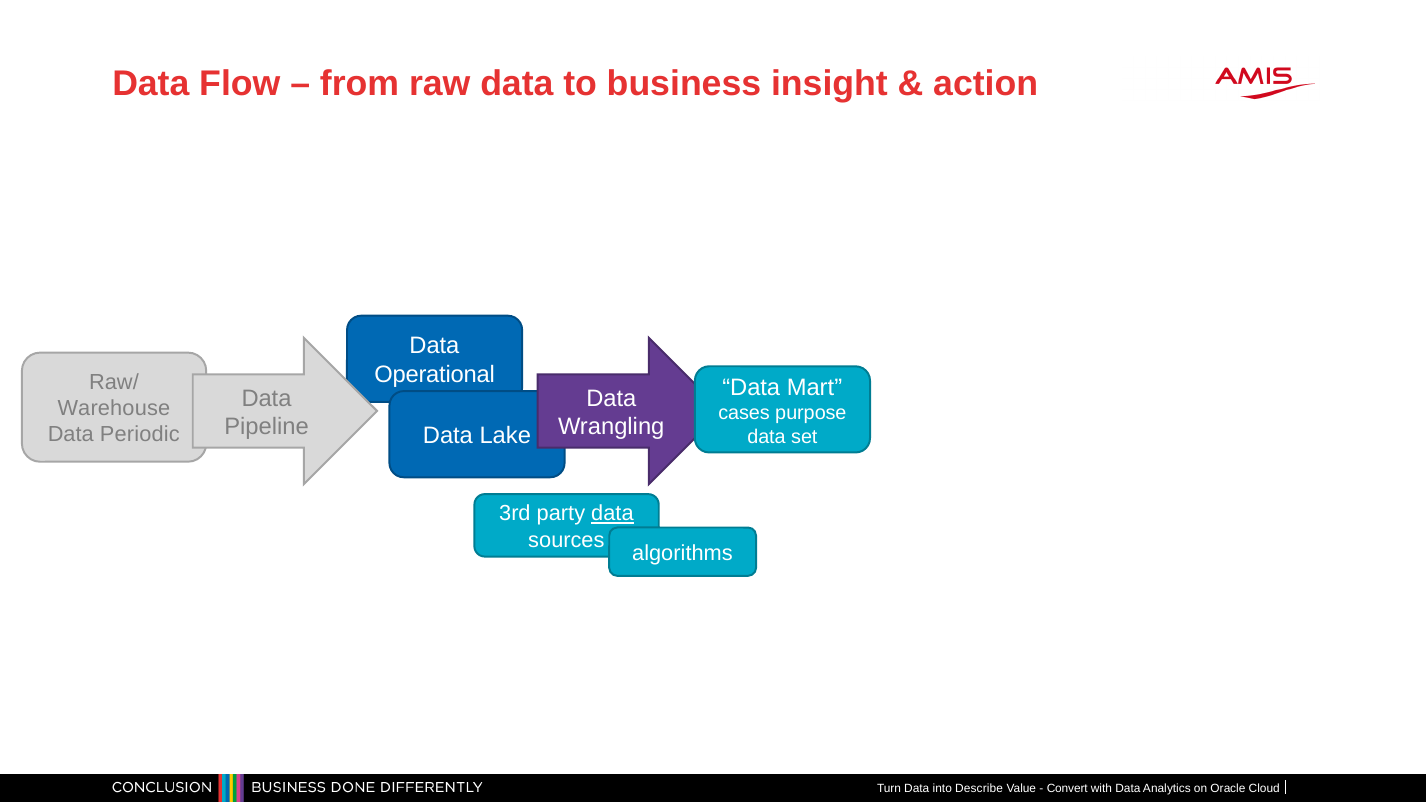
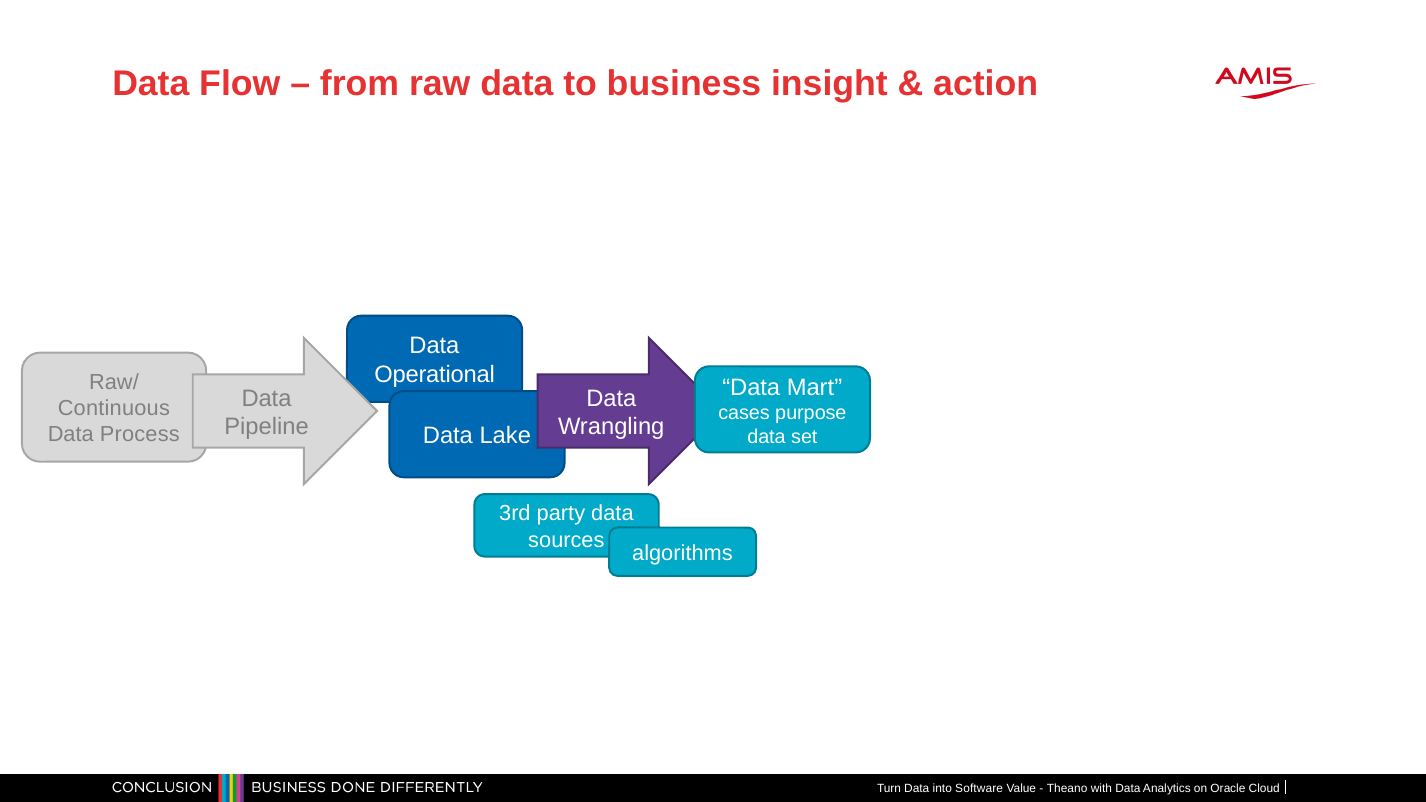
Warehouse: Warehouse -> Continuous
Periodic: Periodic -> Process
data at (612, 514) underline: present -> none
into Describe: Describe -> Software
Convert: Convert -> Theano
